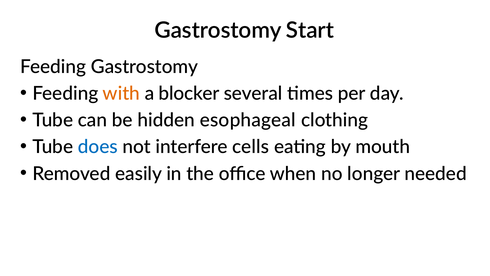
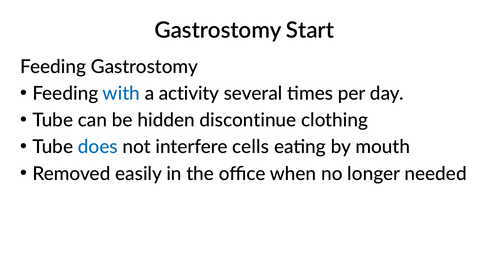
with colour: orange -> blue
blocker: blocker -> activity
esophageal: esophageal -> discontinue
